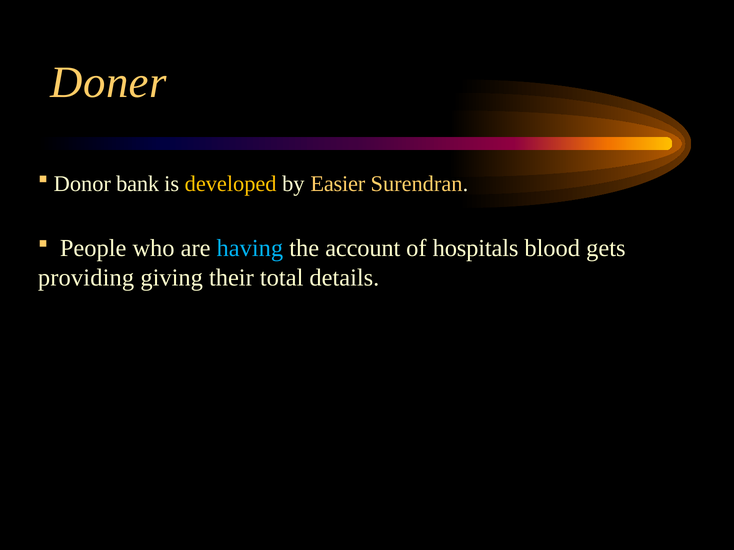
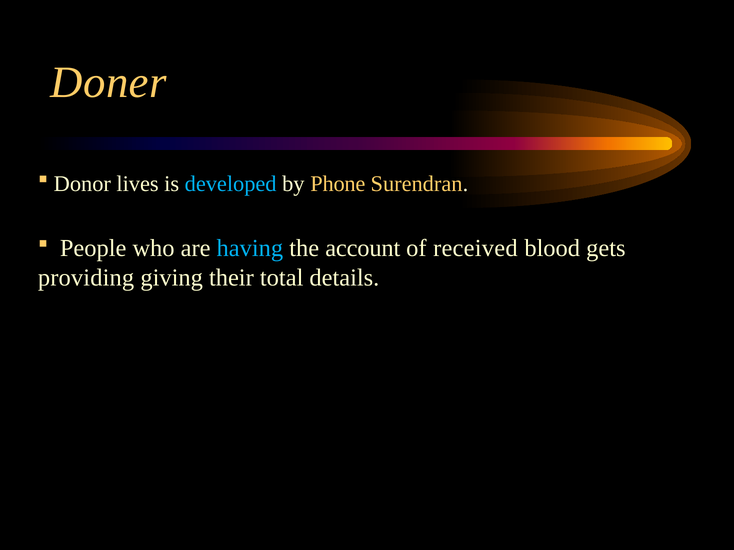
bank: bank -> lives
developed colour: yellow -> light blue
Easier: Easier -> Phone
hospitals: hospitals -> received
